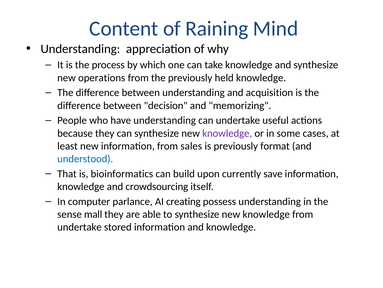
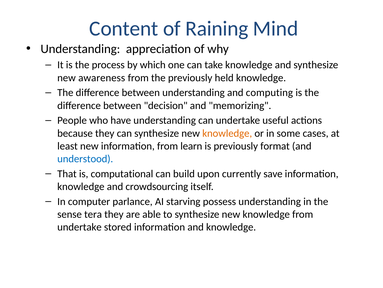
operations: operations -> awareness
acquisition: acquisition -> computing
knowledge at (227, 133) colour: purple -> orange
sales: sales -> learn
bioinformatics: bioinformatics -> computational
creating: creating -> starving
mall: mall -> tera
